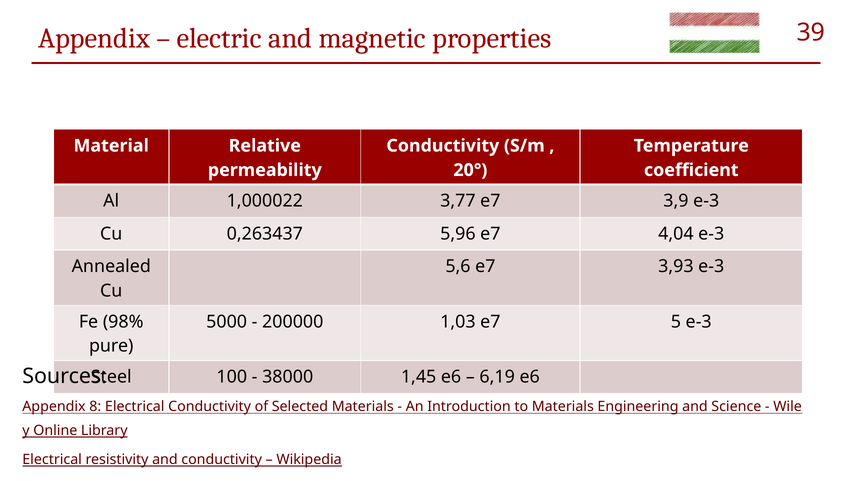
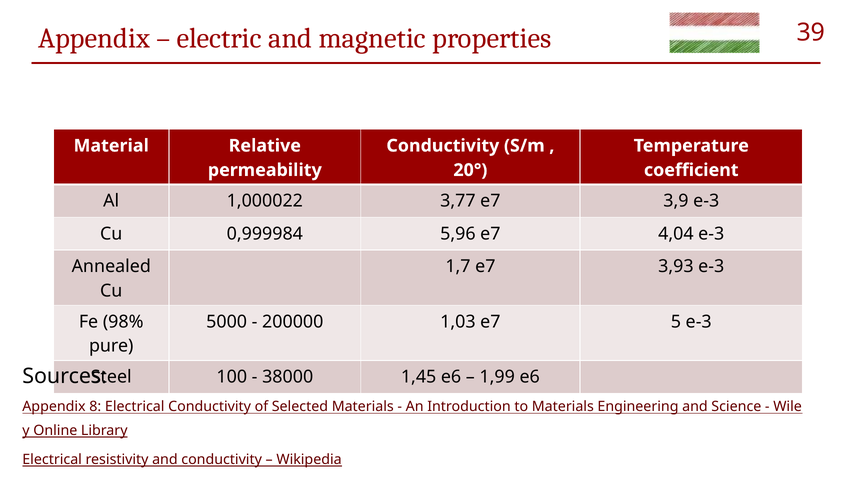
0,263437: 0,263437 -> 0,999984
5,6: 5,6 -> 1,7
6,19: 6,19 -> 1,99
